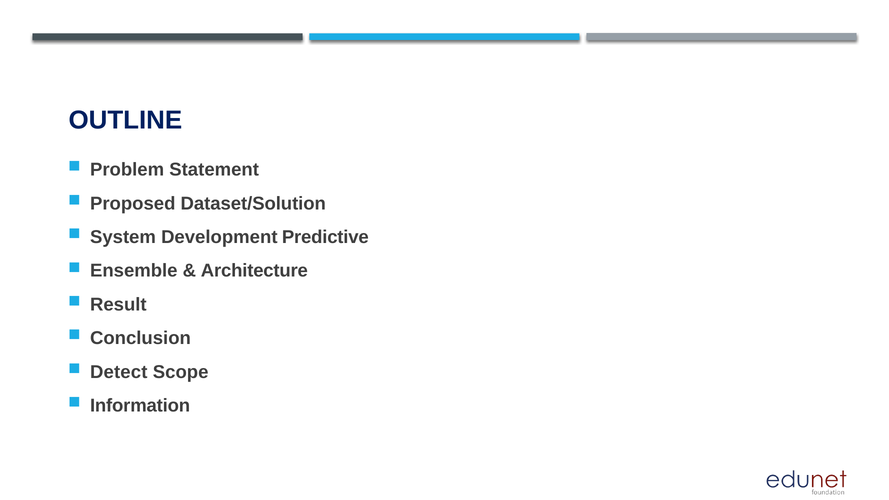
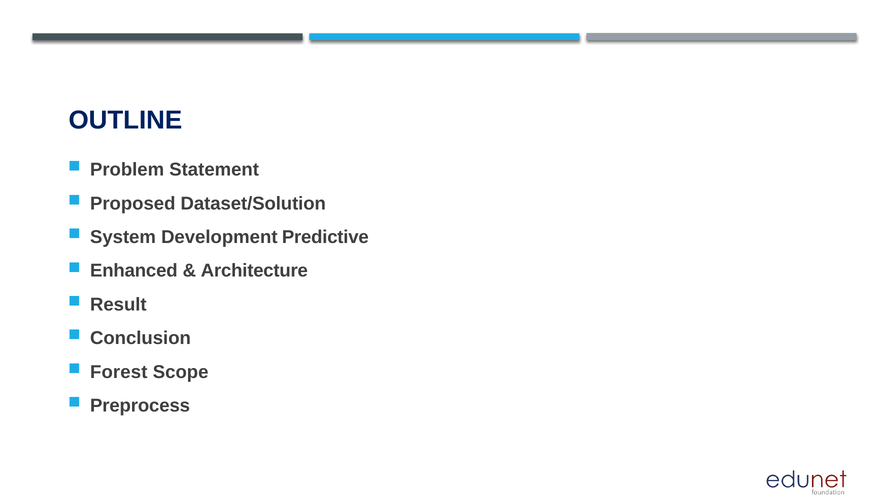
Ensemble: Ensemble -> Enhanced
Detect: Detect -> Forest
Information: Information -> Preprocess
